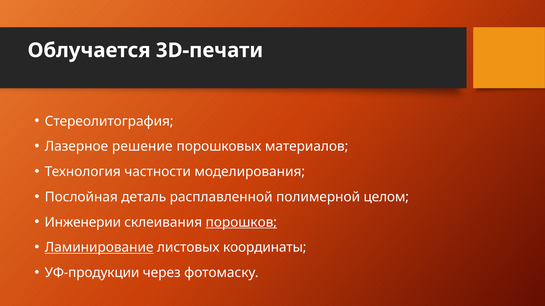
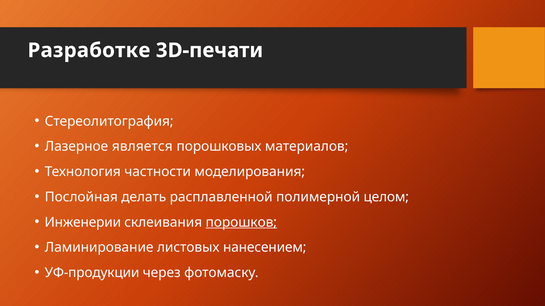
Облучается: Облучается -> Разработке
решение: решение -> является
деталь: деталь -> делать
Ламинирование underline: present -> none
координаты: координаты -> нанесением
